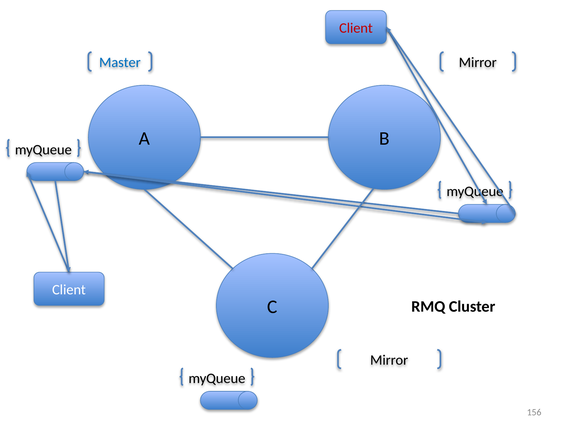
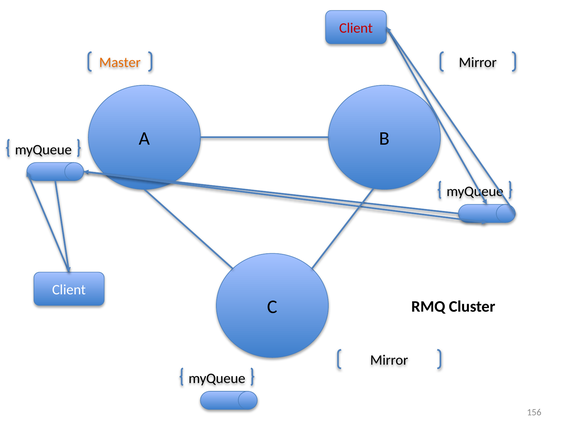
Master colour: blue -> orange
